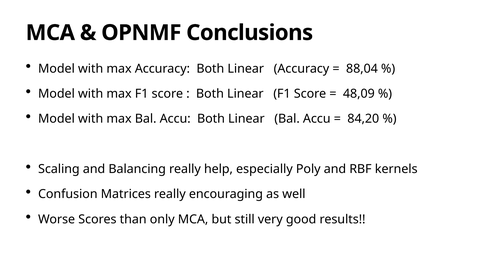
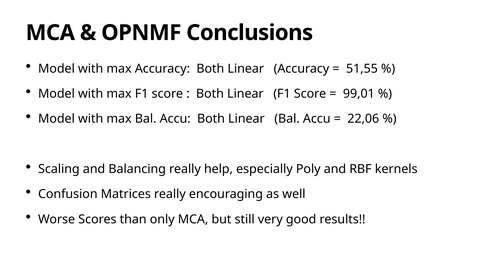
88,04: 88,04 -> 51,55
48,09: 48,09 -> 99,01
84,20: 84,20 -> 22,06
